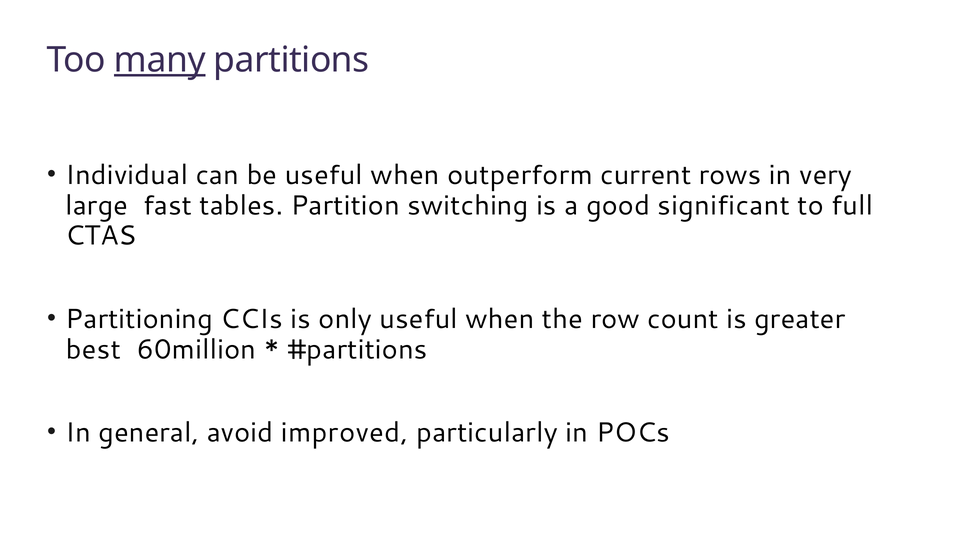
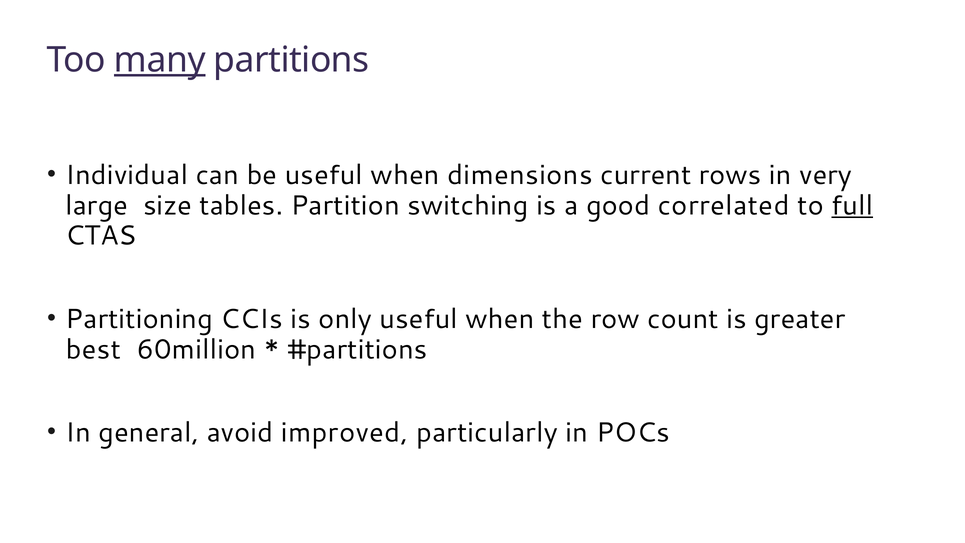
outperform: outperform -> dimensions
fast: fast -> size
significant: significant -> correlated
full underline: none -> present
